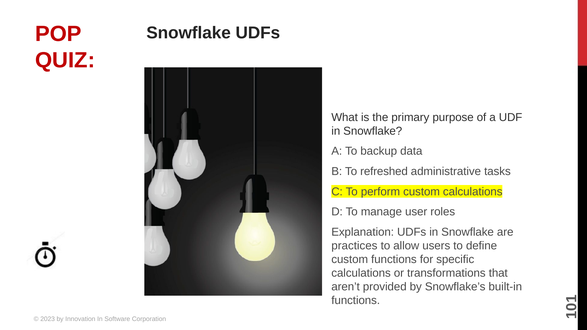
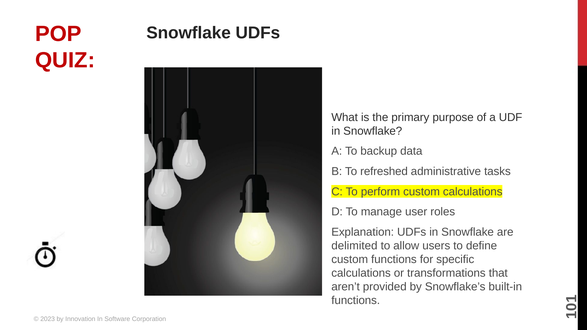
practices: practices -> delimited
